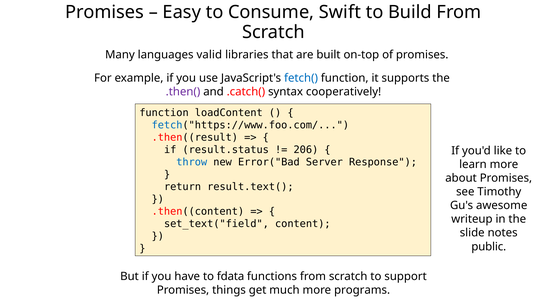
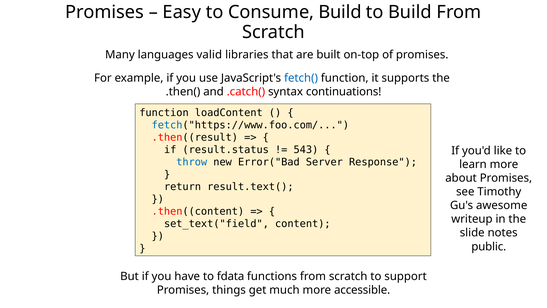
Consume Swift: Swift -> Build
.then( colour: purple -> black
cooperatively: cooperatively -> continuations
206: 206 -> 543
programs: programs -> accessible
